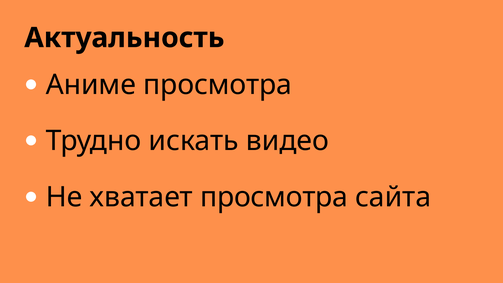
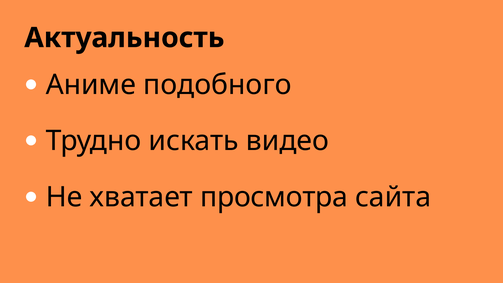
Аниме просмотра: просмотра -> подобного
